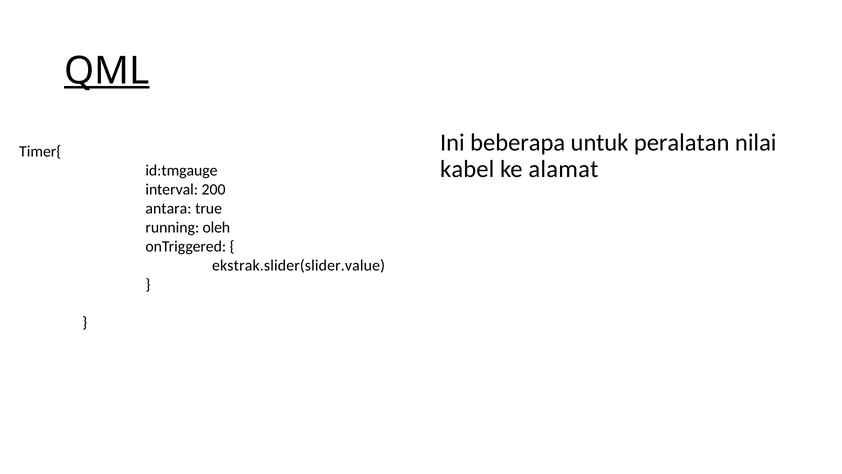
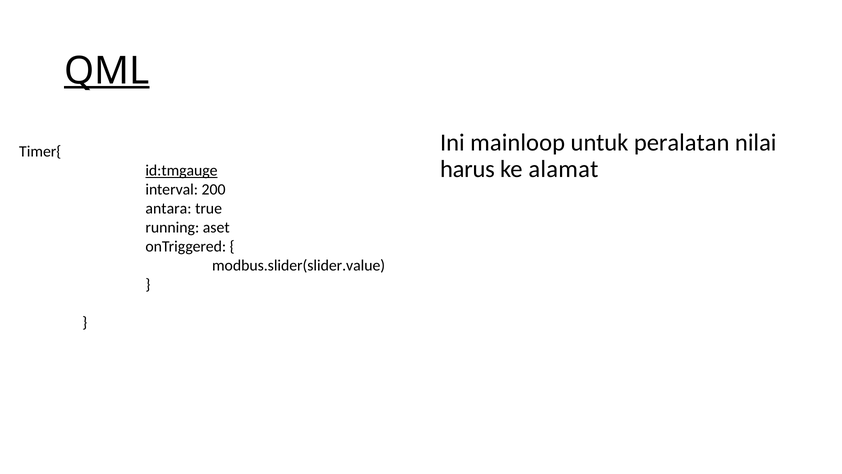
beberapa: beberapa -> mainloop
kabel: kabel -> harus
id:tmgauge underline: none -> present
oleh: oleh -> aset
ekstrak.slider(slider.value: ekstrak.slider(slider.value -> modbus.slider(slider.value
